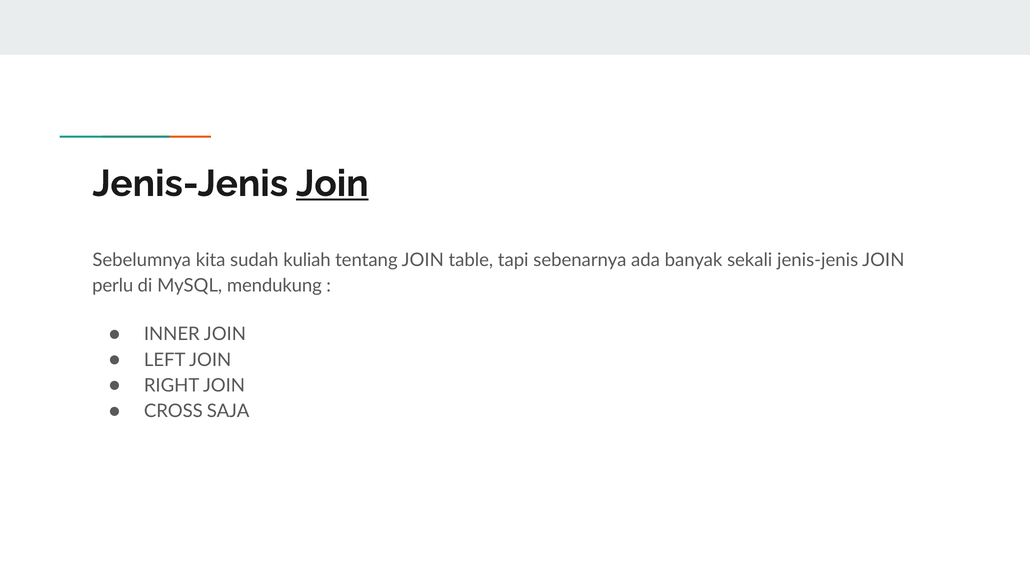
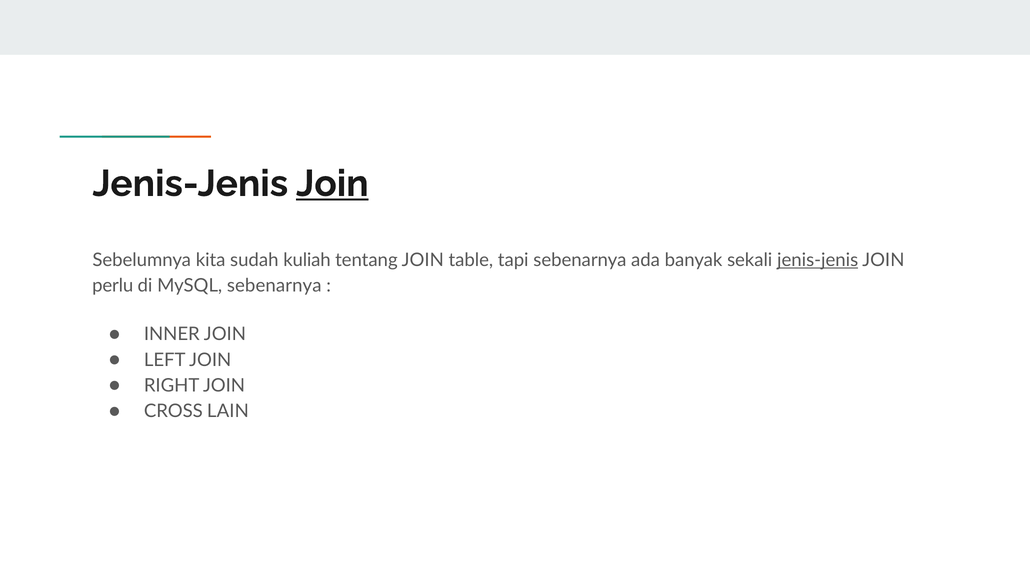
jenis-jenis at (818, 260) underline: none -> present
MySQL mendukung: mendukung -> sebenarnya
SAJA: SAJA -> LAIN
